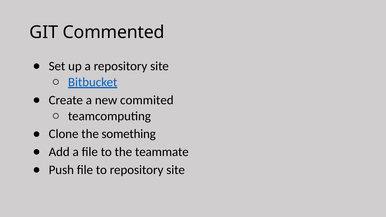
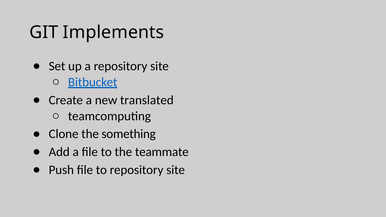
Commented: Commented -> Implements
commited: commited -> translated
